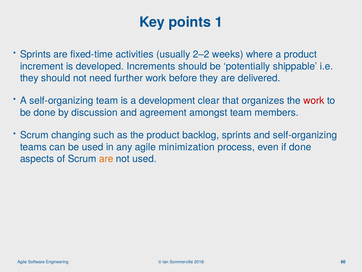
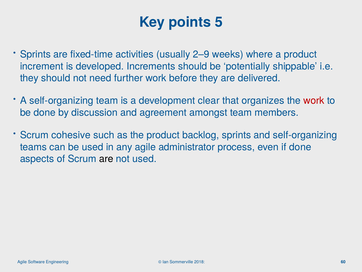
1: 1 -> 5
2–2: 2–2 -> 2–9
changing: changing -> cohesive
minimization: minimization -> administrator
are at (106, 159) colour: orange -> black
